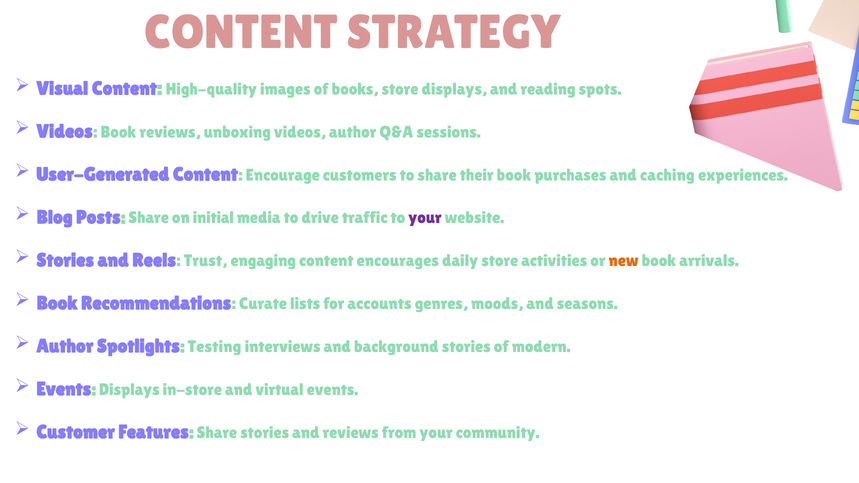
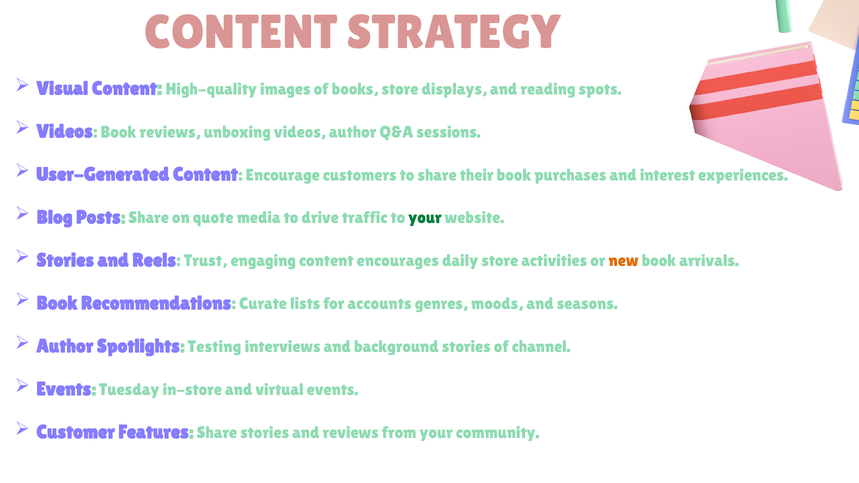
caching: caching -> interest
initial: initial -> quote
your at (425, 218) colour: purple -> green
modern: modern -> channel
Displays at (129, 390): Displays -> Tuesday
